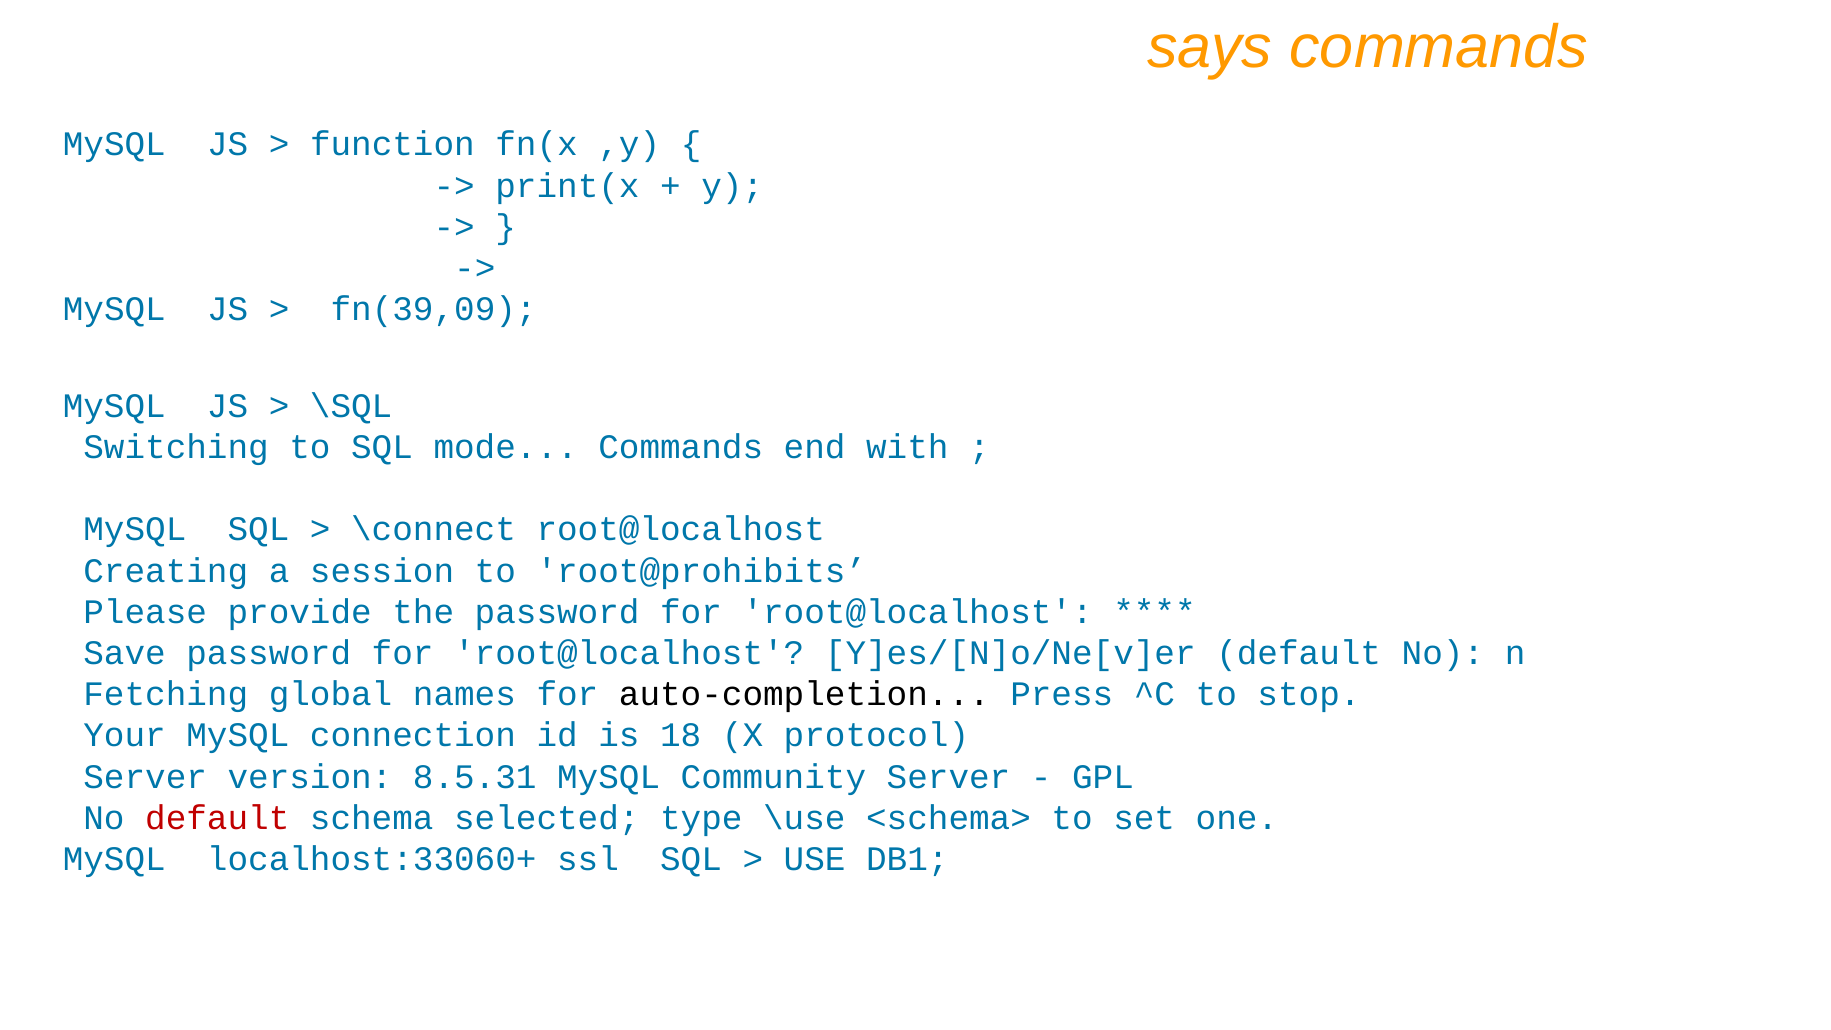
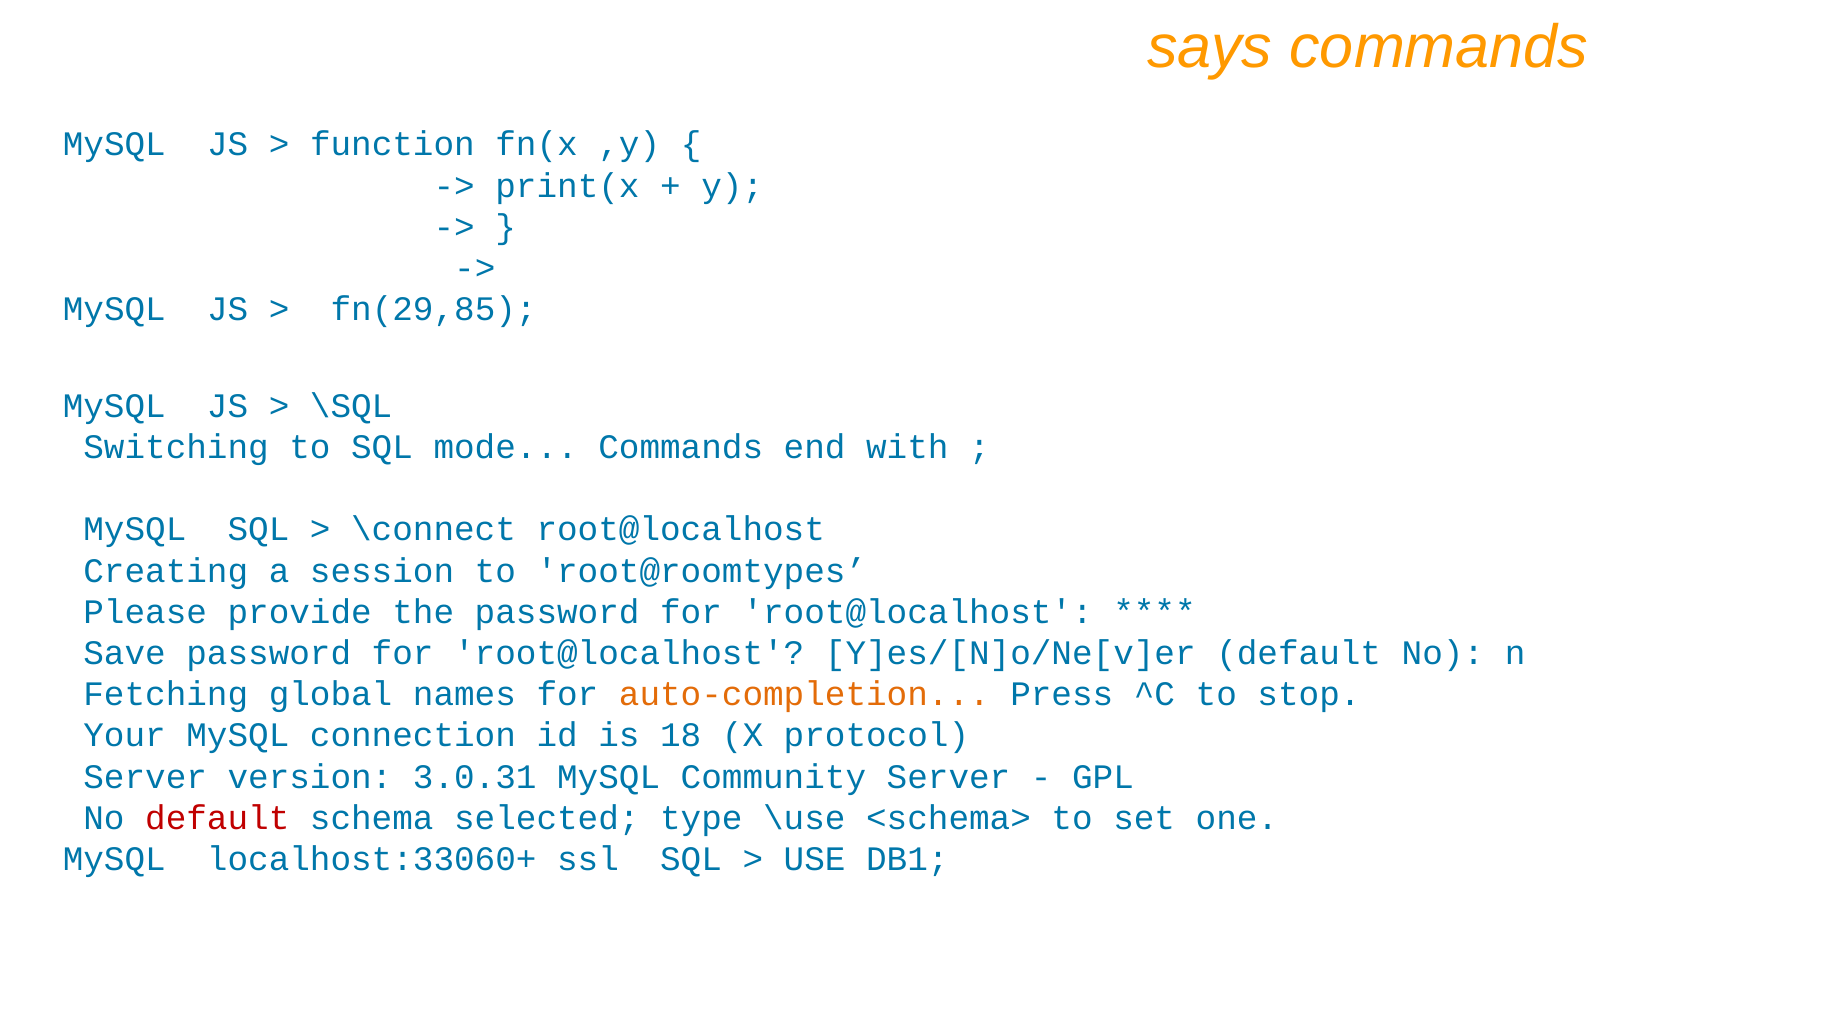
fn(39,09: fn(39,09 -> fn(29,85
root@prohibits: root@prohibits -> root@roomtypes
auto-completion colour: black -> orange
8.5.31: 8.5.31 -> 3.0.31
